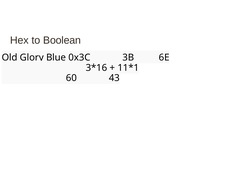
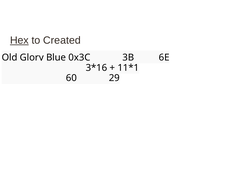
Hex underline: none -> present
Boolean: Boolean -> Created
43: 43 -> 29
